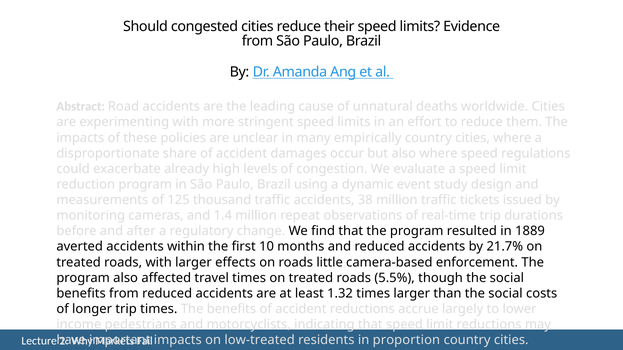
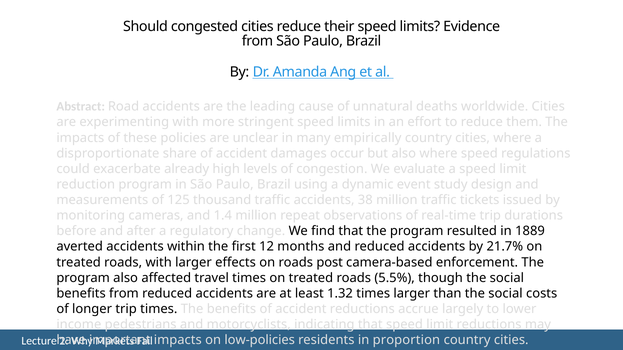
10: 10 -> 12
little: little -> post
low-treated: low-treated -> low-policies
